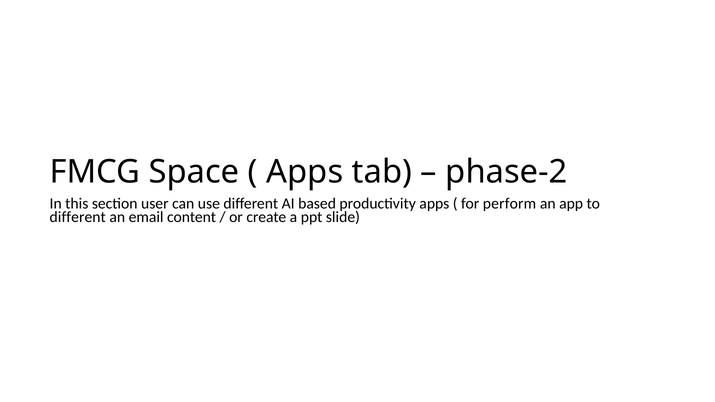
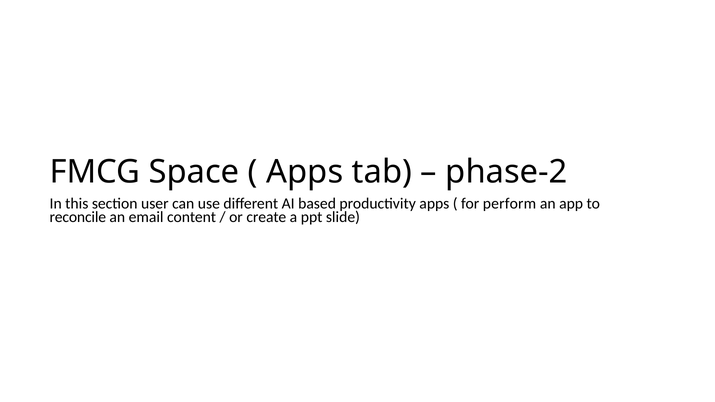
different at (78, 217): different -> reconcile
